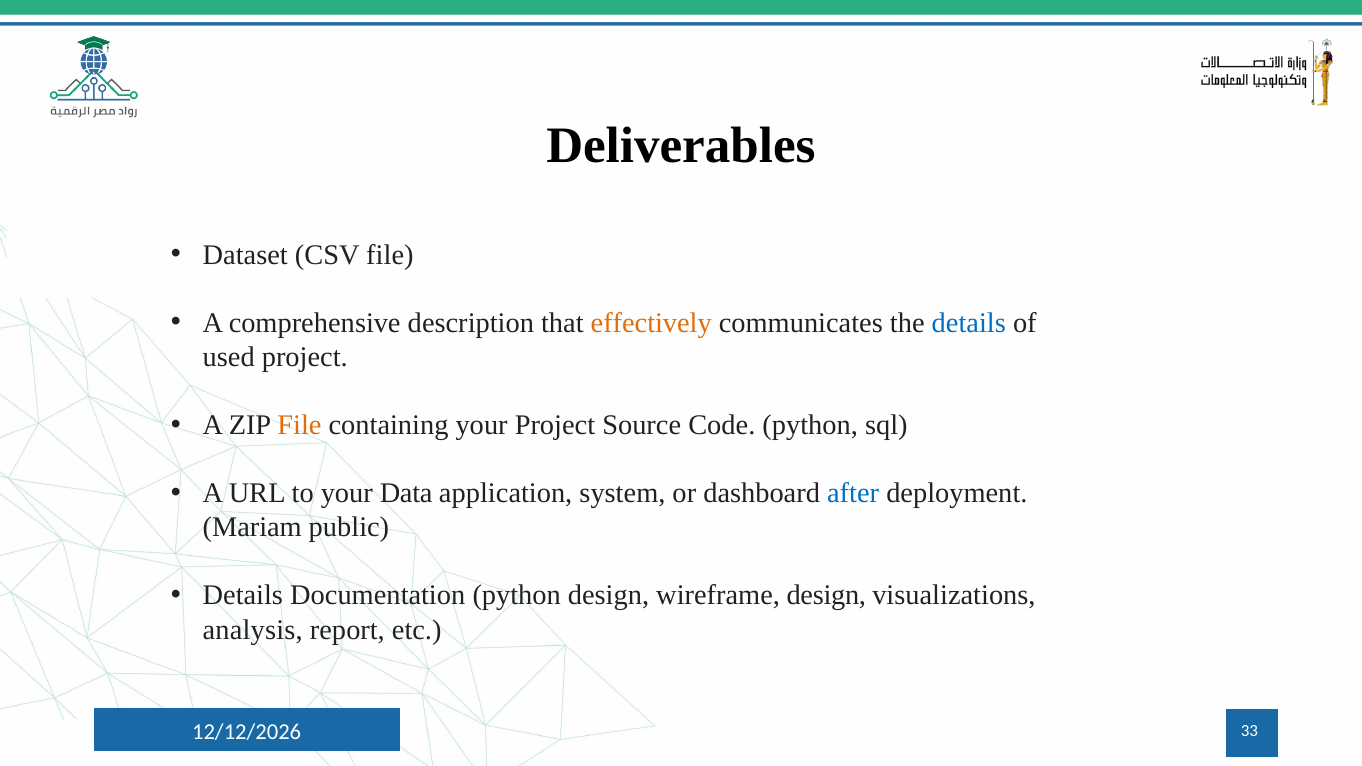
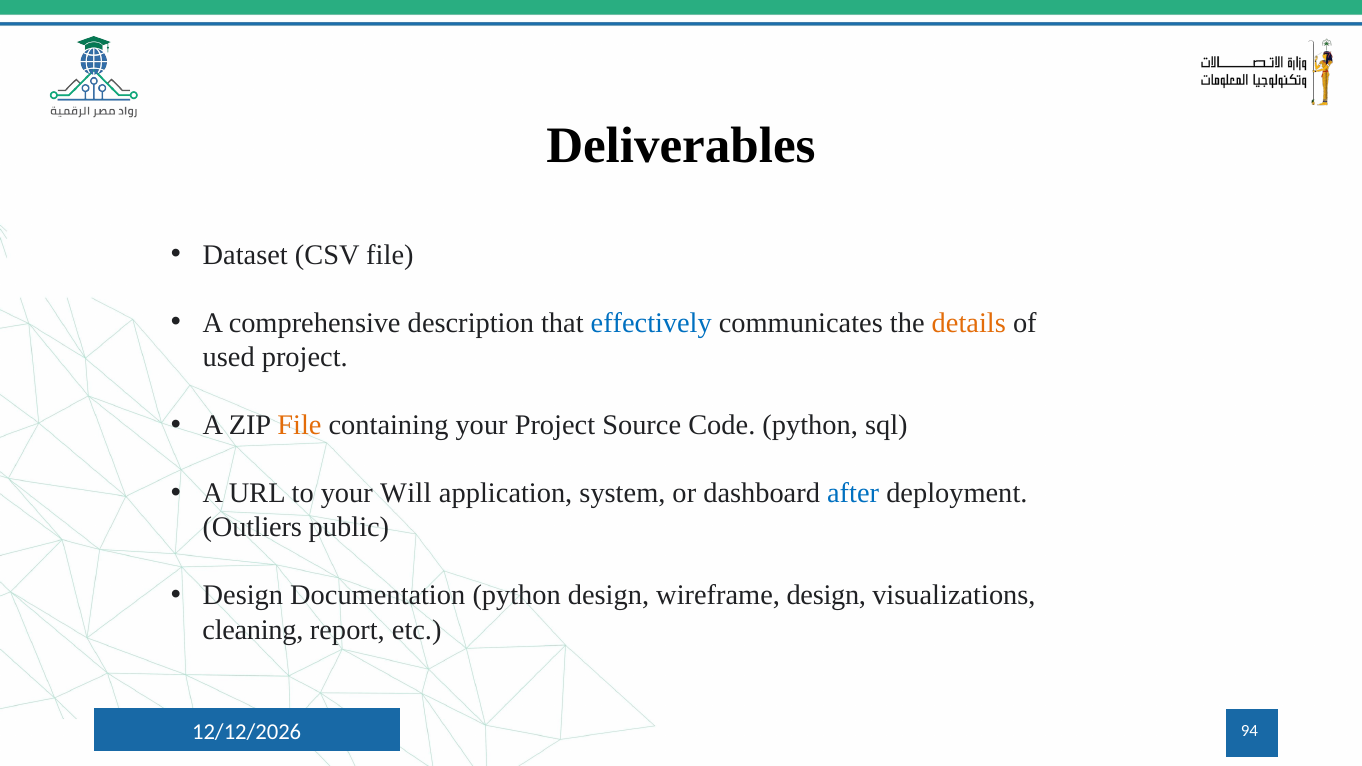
effectively colour: orange -> blue
details at (969, 323) colour: blue -> orange
Data: Data -> Will
Mariam: Mariam -> Outliers
Details at (243, 596): Details -> Design
analysis: analysis -> cleaning
33: 33 -> 94
